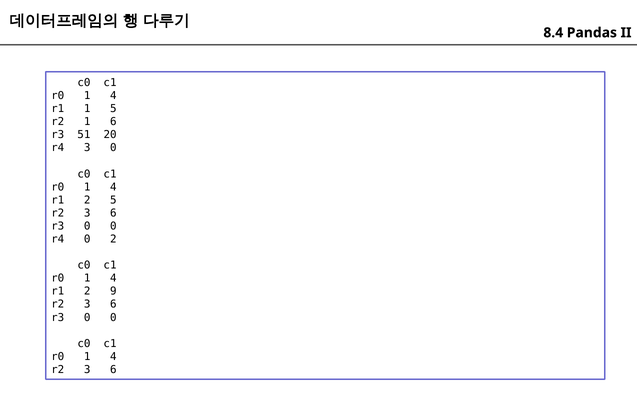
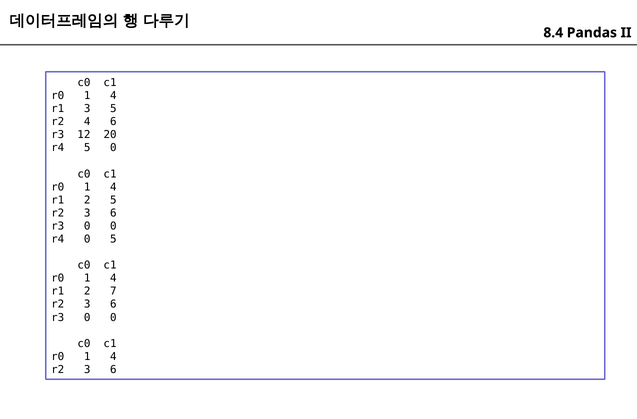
r1 1: 1 -> 3
r2 1: 1 -> 4
51: 51 -> 12
r4 3: 3 -> 5
0 2: 2 -> 5
9: 9 -> 7
